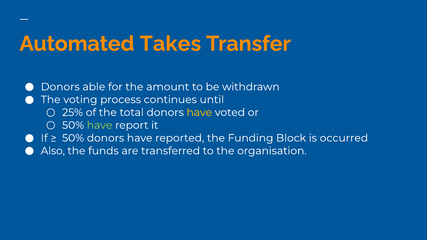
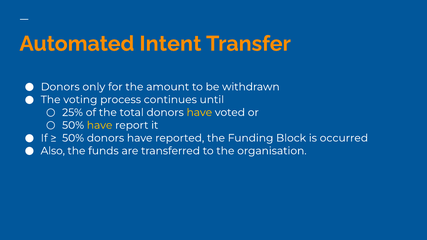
Takes: Takes -> Intent
able: able -> only
have at (100, 125) colour: light green -> yellow
